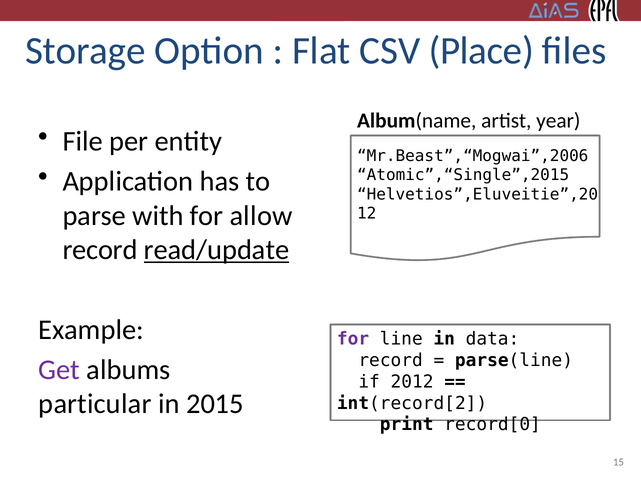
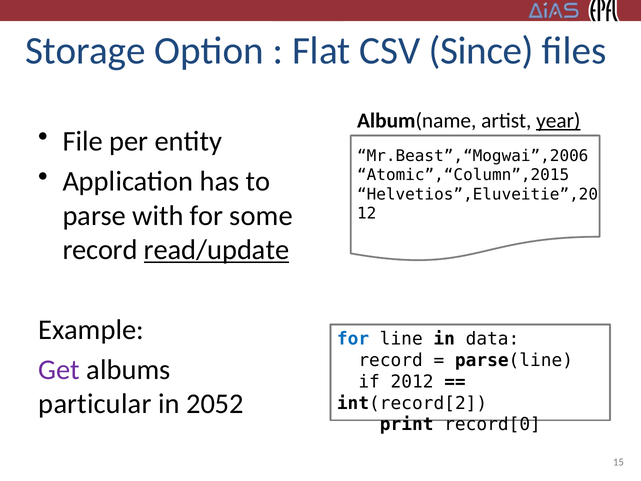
Place: Place -> Since
year underline: none -> present
Atomic”,“Single”,2015: Atomic”,“Single”,2015 -> Atomic”,“Column”,2015
allow: allow -> some
for at (353, 339) colour: purple -> blue
2015: 2015 -> 2052
